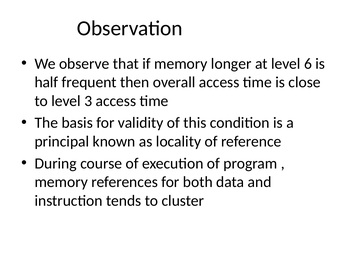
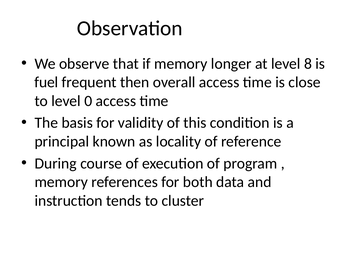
6: 6 -> 8
half: half -> fuel
3: 3 -> 0
